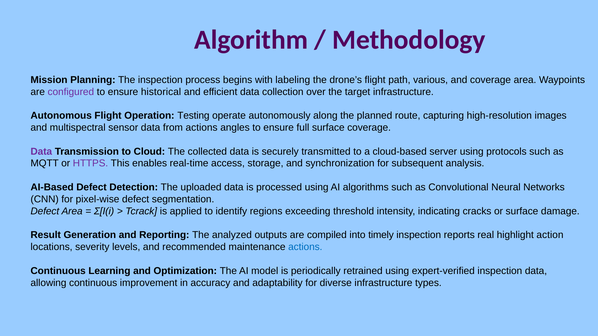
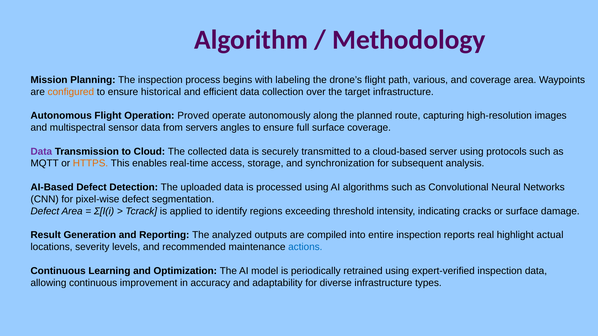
configured colour: purple -> orange
Testing: Testing -> Proved
from actions: actions -> servers
HTTPS colour: purple -> orange
timely: timely -> entire
action: action -> actual
